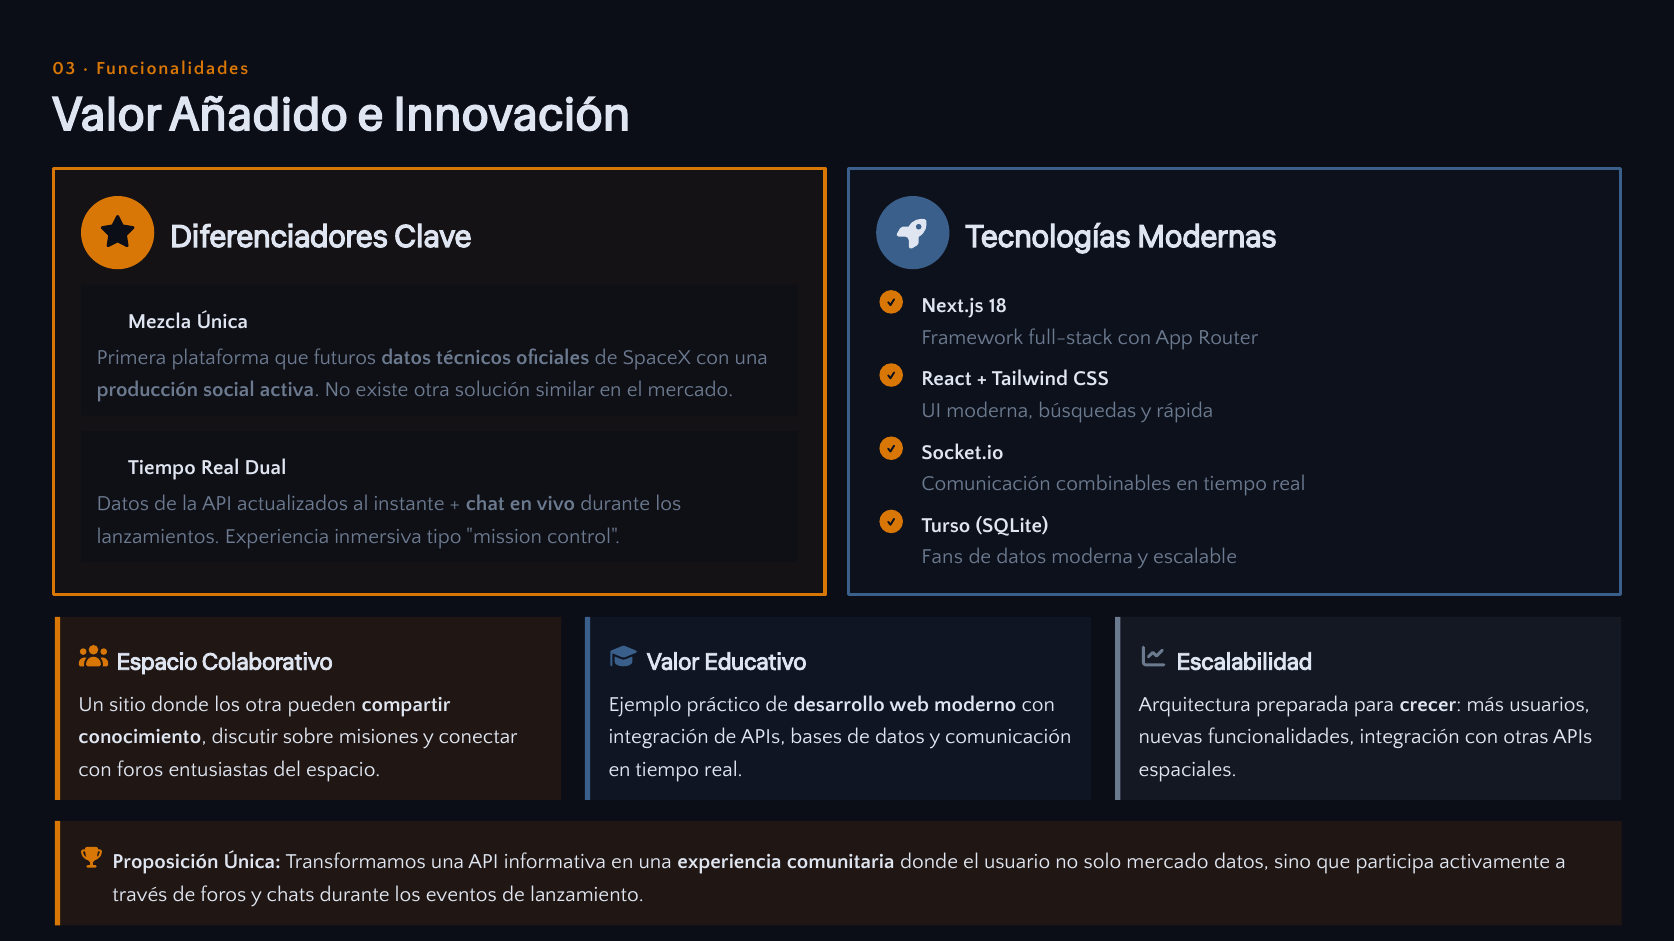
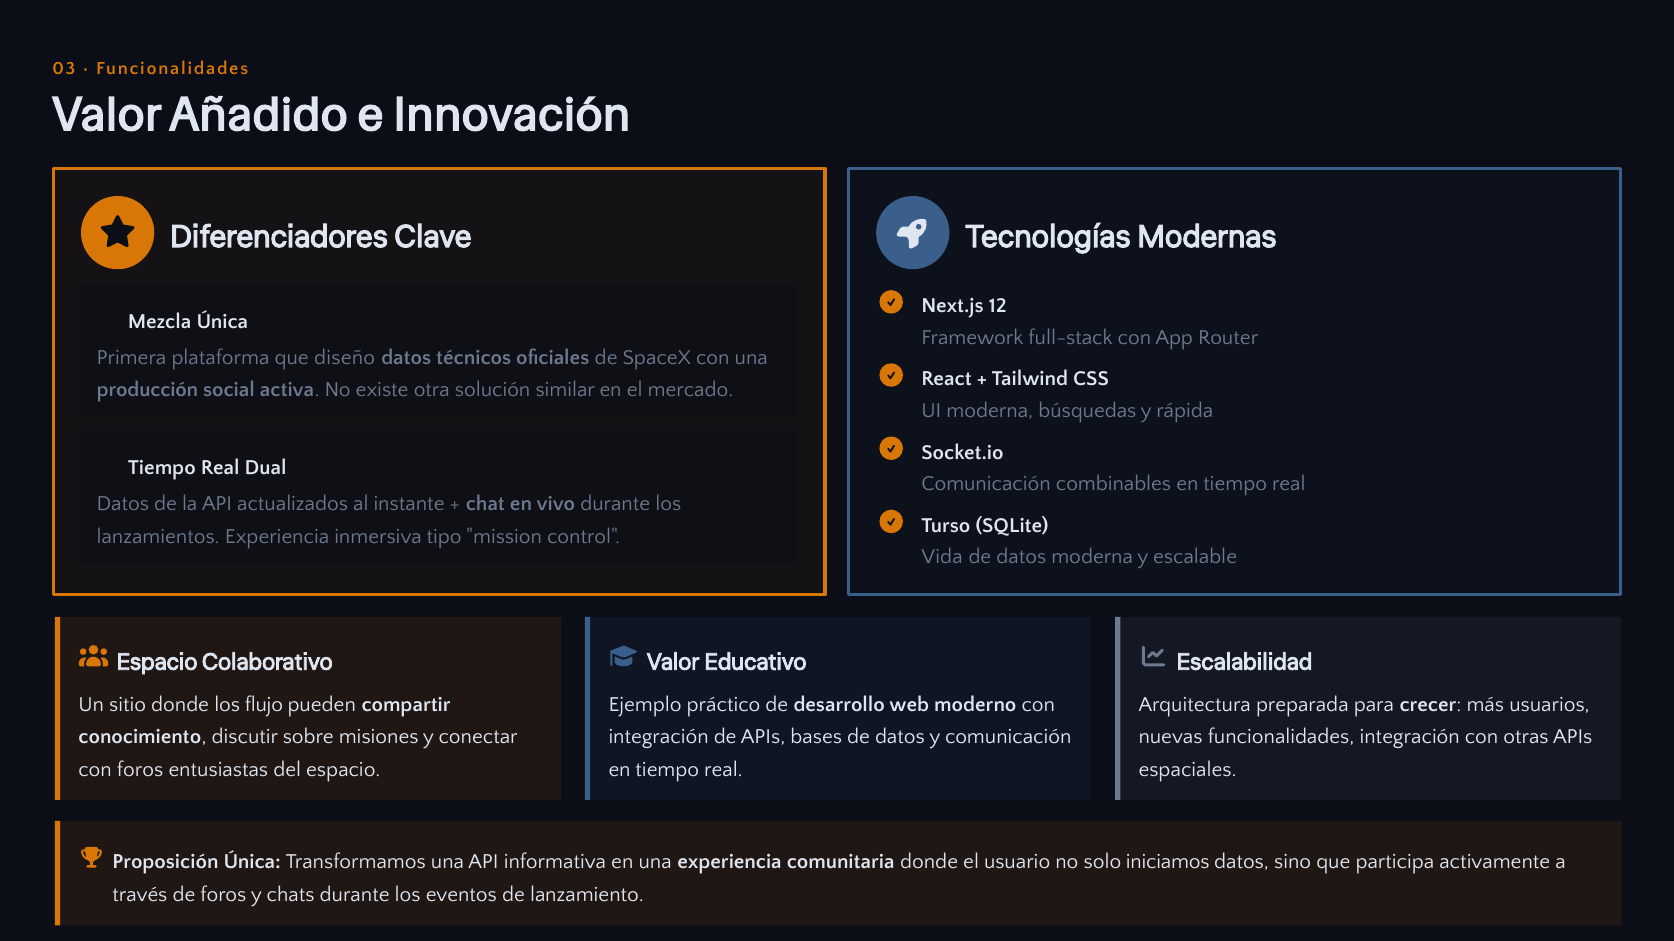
18: 18 -> 12
futuros: futuros -> diseño
Fans: Fans -> Vida
los otra: otra -> flujo
solo mercado: mercado -> iniciamos
